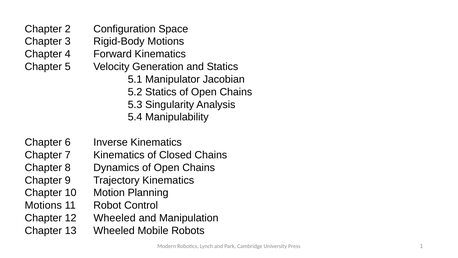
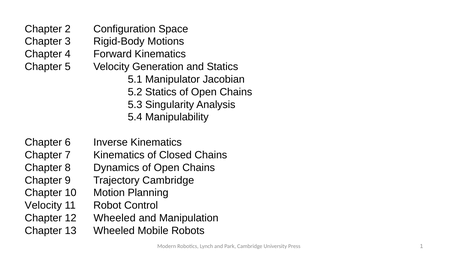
Trajectory Kinematics: Kinematics -> Cambridge
Motions at (43, 205): Motions -> Velocity
